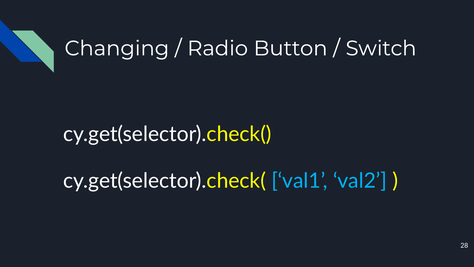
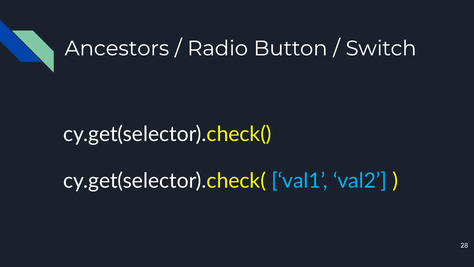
Changing: Changing -> Ancestors
